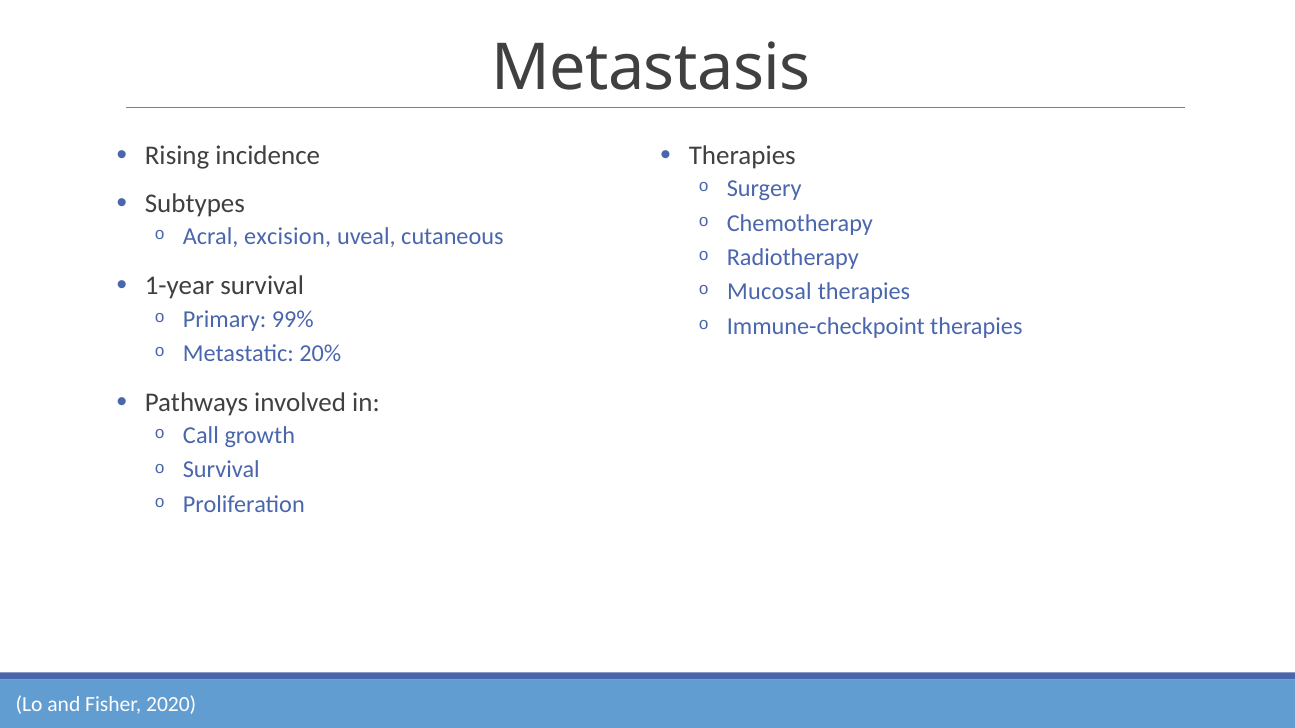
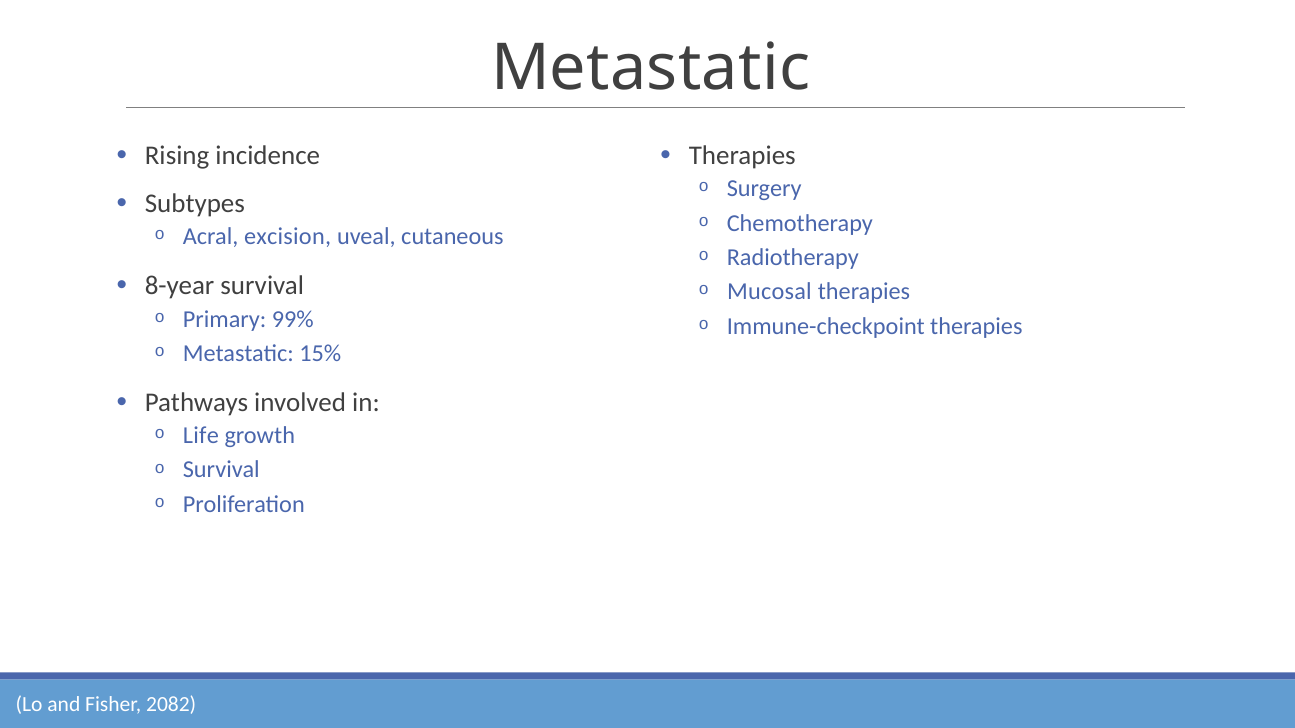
Metastasis at (651, 68): Metastasis -> Metastatic
1-year: 1-year -> 8-year
20%: 20% -> 15%
Call: Call -> Life
2020: 2020 -> 2082
